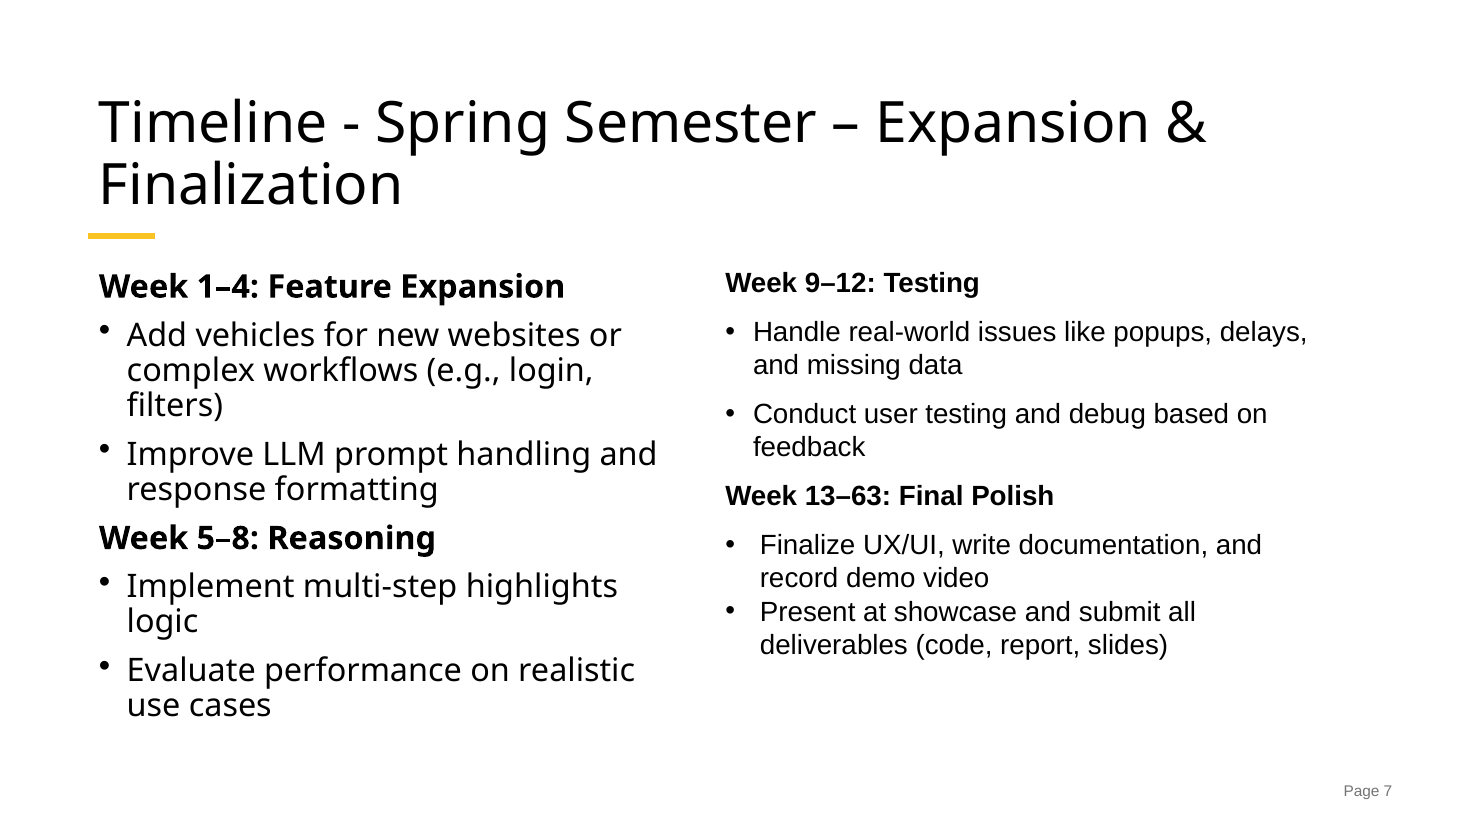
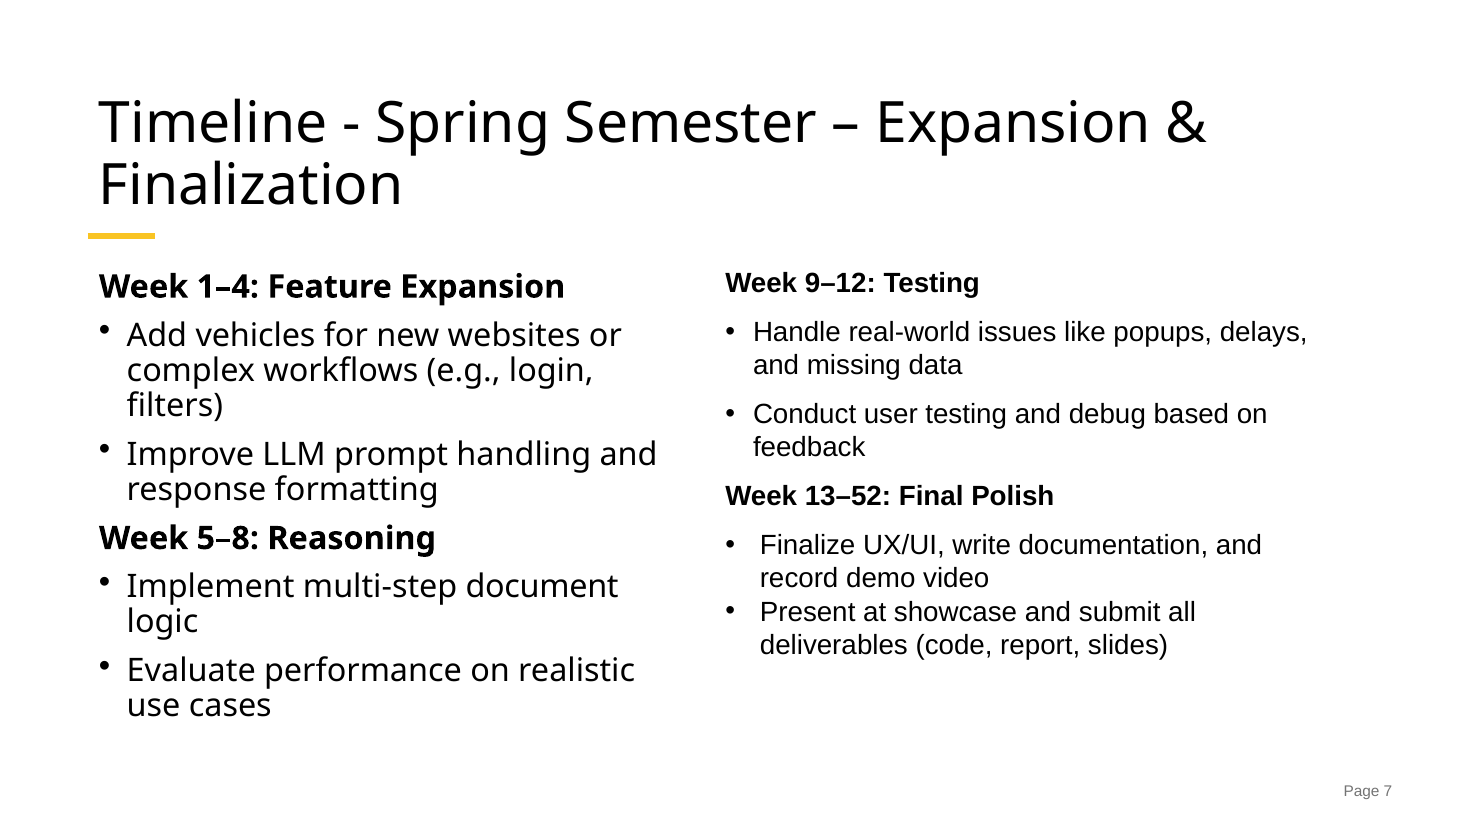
13–63: 13–63 -> 13–52
highlights: highlights -> document
